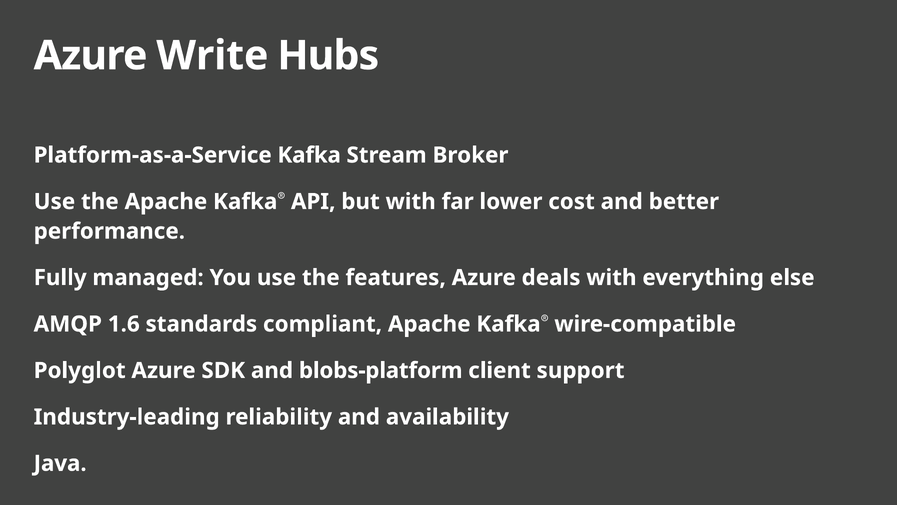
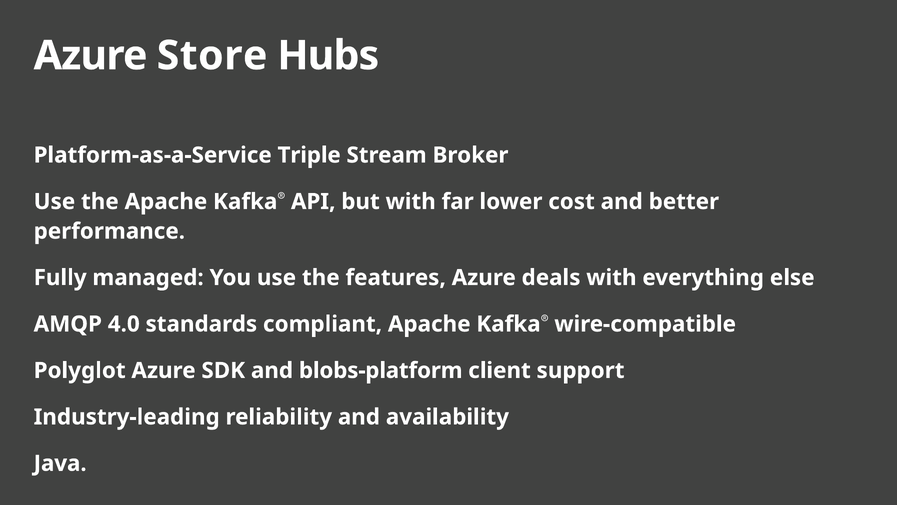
Write: Write -> Store
Platform-as-a-Service Kafka: Kafka -> Triple
1.6: 1.6 -> 4.0
